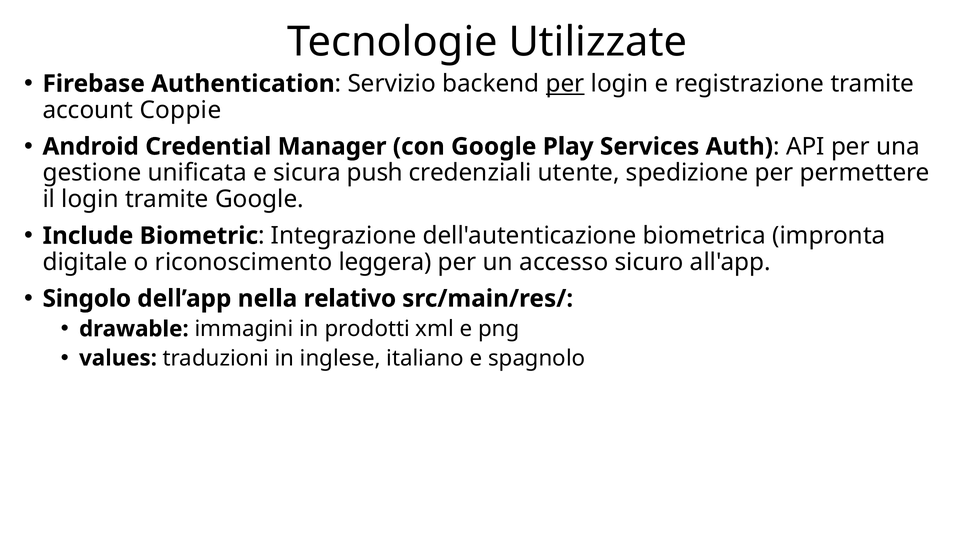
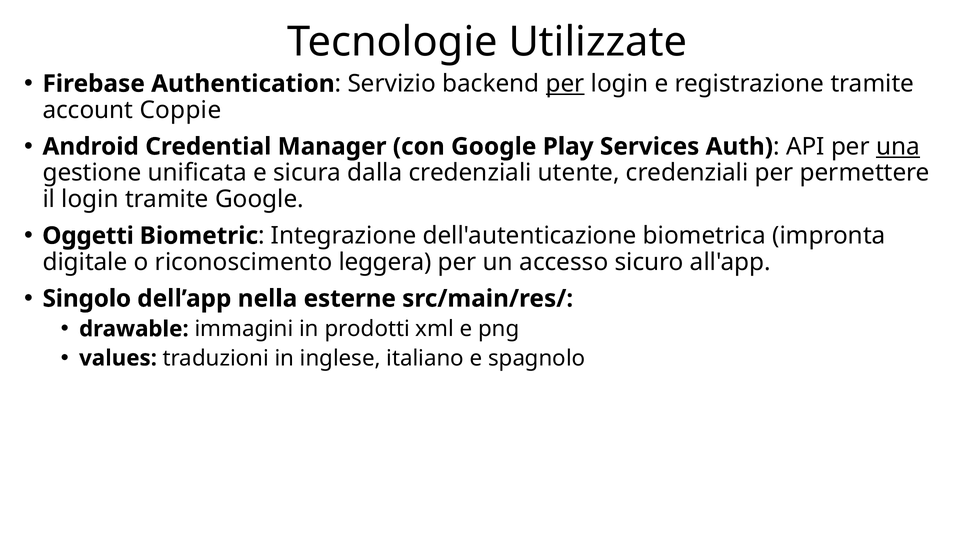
una underline: none -> present
push: push -> dalla
utente spedizione: spedizione -> credenziali
Include: Include -> Oggetti
relativo: relativo -> esterne
